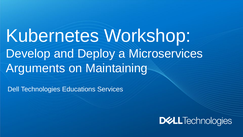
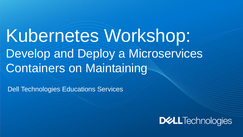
Arguments: Arguments -> Containers
